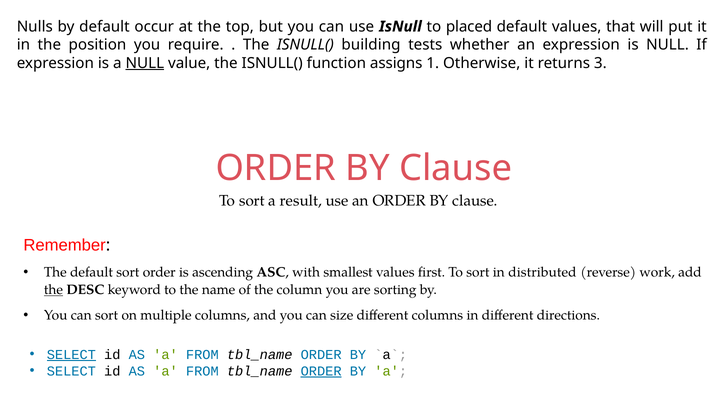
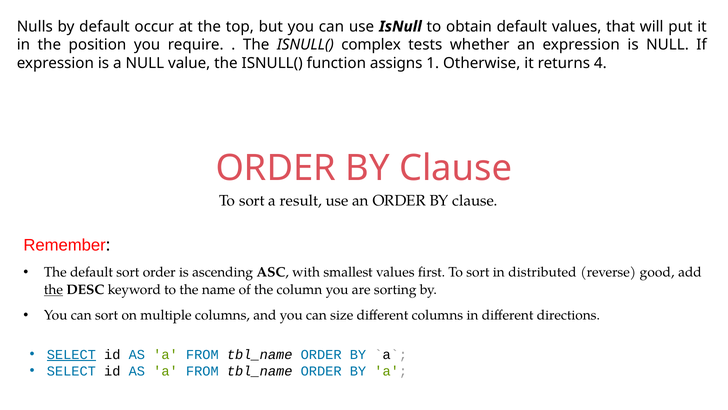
placed: placed -> obtain
building: building -> complex
NULL at (145, 63) underline: present -> none
3: 3 -> 4
work: work -> good
ORDER at (321, 371) underline: present -> none
